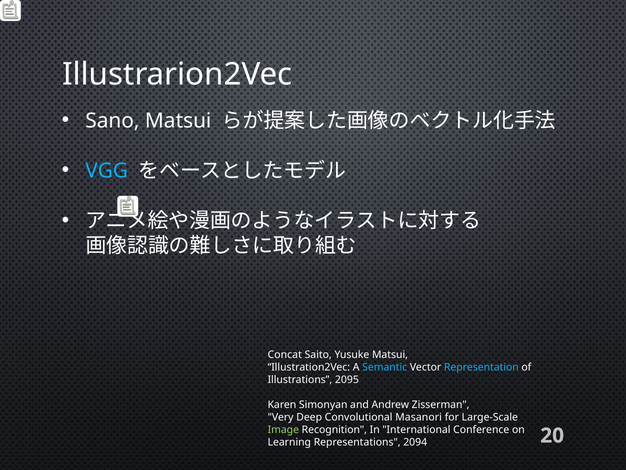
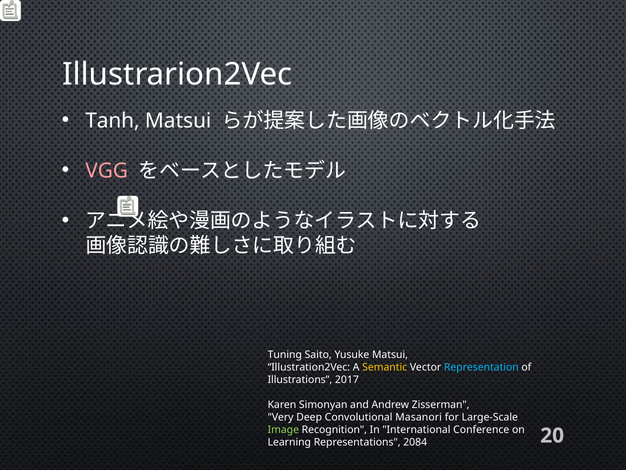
Sano: Sano -> Tanh
VGG colour: light blue -> pink
Concat: Concat -> Tuning
Semantic colour: light blue -> yellow
2095: 2095 -> 2017
2094: 2094 -> 2084
